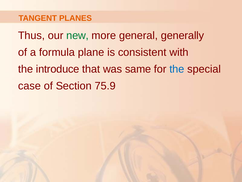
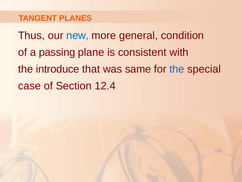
new colour: green -> blue
generally: generally -> condition
formula: formula -> passing
75.9: 75.9 -> 12.4
